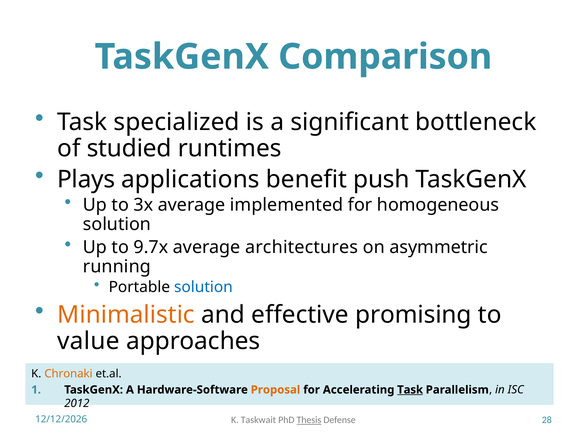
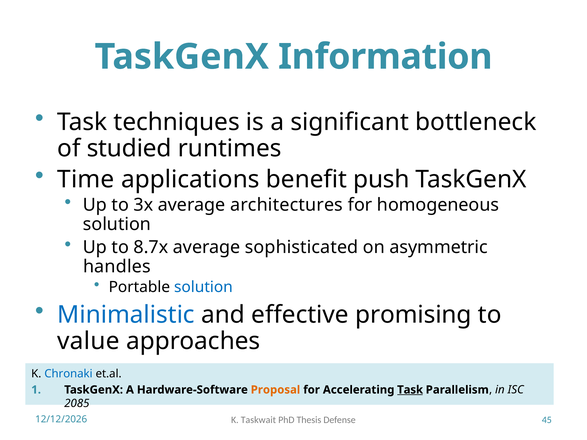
Comparison: Comparison -> Information
specialized: specialized -> techniques
Plays: Plays -> Time
implemented: implemented -> architectures
9.7x: 9.7x -> 8.7x
architectures: architectures -> sophisticated
running: running -> handles
Minimalistic colour: orange -> blue
Chronaki colour: orange -> blue
2012: 2012 -> 2085
Thesis underline: present -> none
28: 28 -> 45
